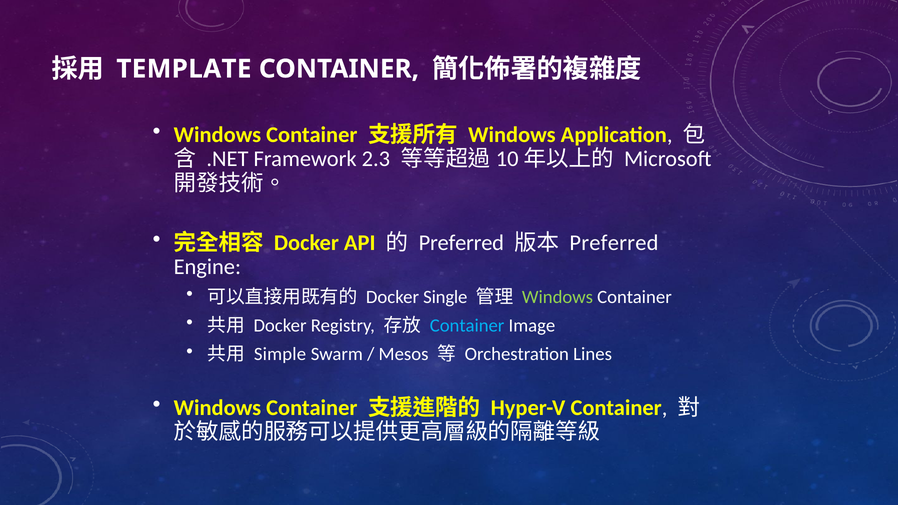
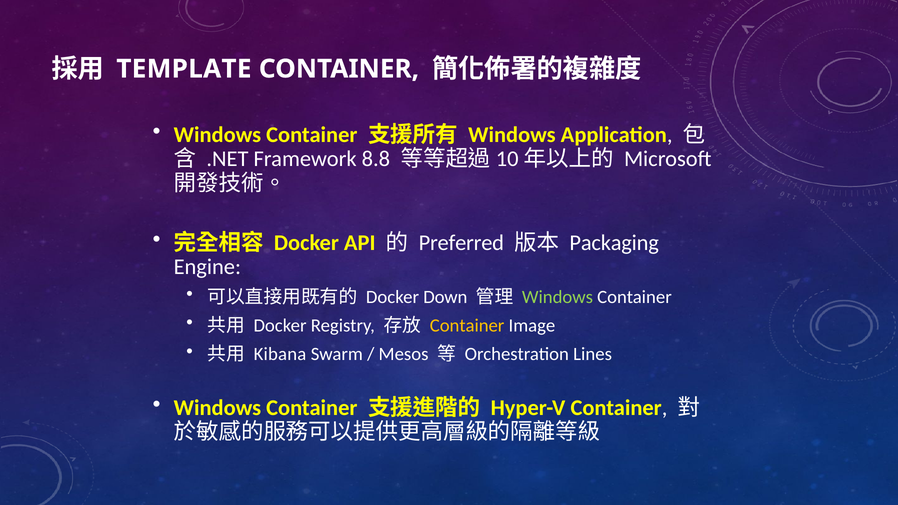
2.3: 2.3 -> 8.8
Preferred at (614, 243): Preferred -> Packaging
Single: Single -> Down
Container at (467, 326) colour: light blue -> yellow
Simple: Simple -> Kibana
